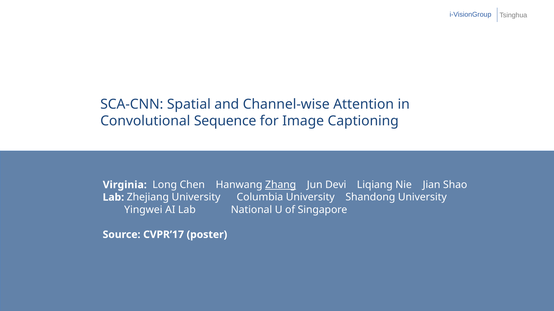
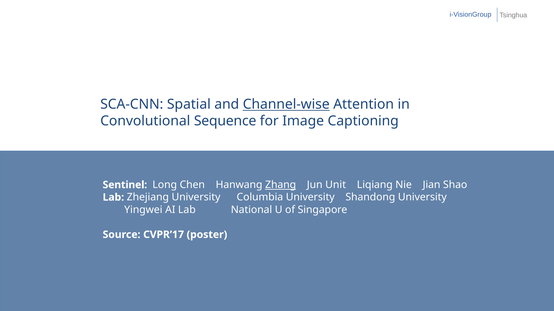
Channel-wise underline: none -> present
Virginia: Virginia -> Sentinel
Devi: Devi -> Unit
